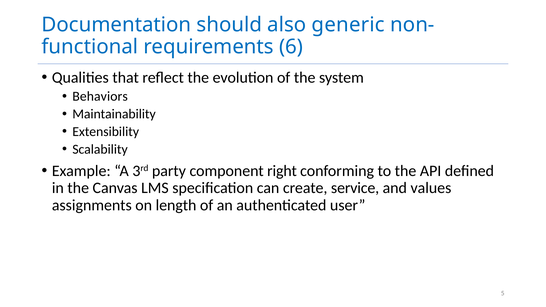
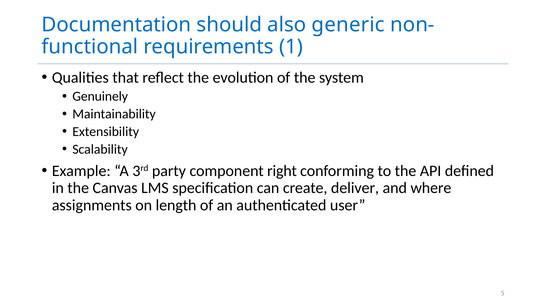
6: 6 -> 1
Behaviors: Behaviors -> Genuinely
service: service -> deliver
values: values -> where
